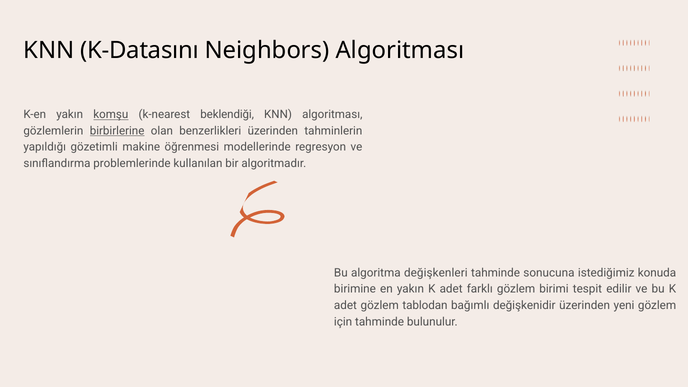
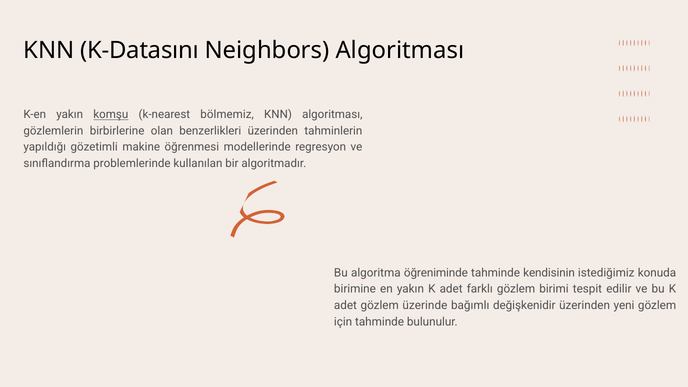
beklendiği: beklendiği -> bölmemiz
birbirlerine underline: present -> none
değişkenleri: değişkenleri -> öğreniminde
sonucuna: sonucuna -> kendisinin
tablodan: tablodan -> üzerinde
